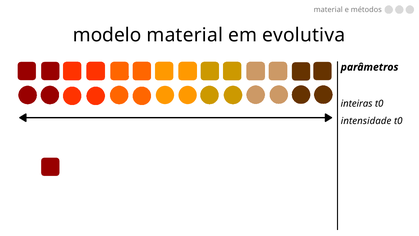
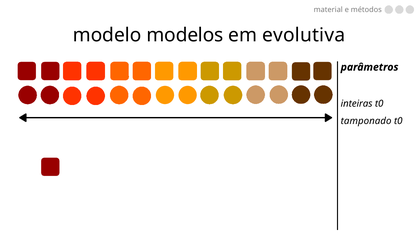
modelo material: material -> modelos
intensidade: intensidade -> tamponado
